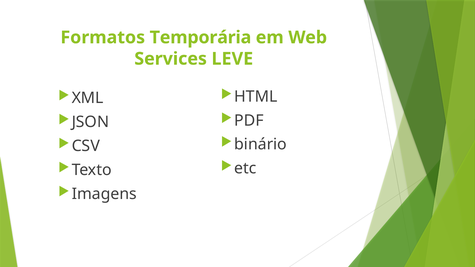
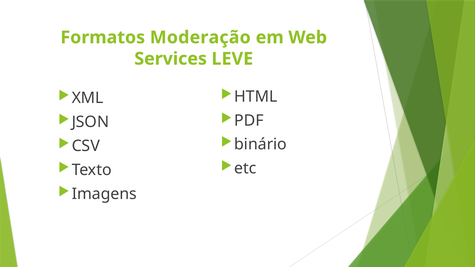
Temporária: Temporária -> Moderação
